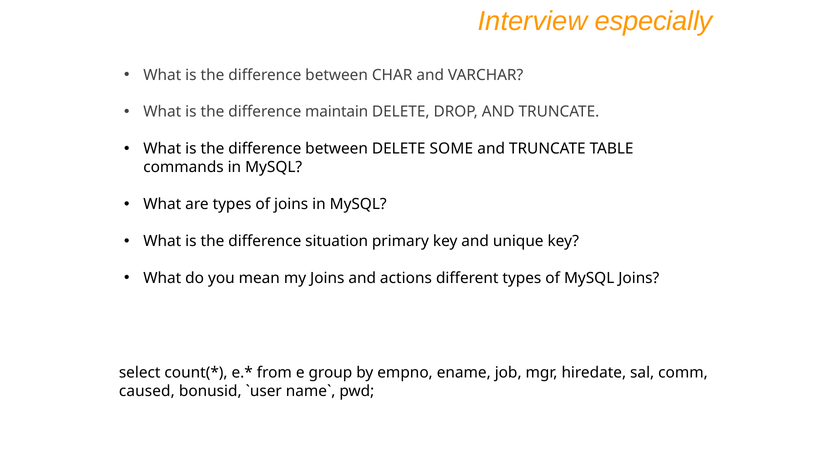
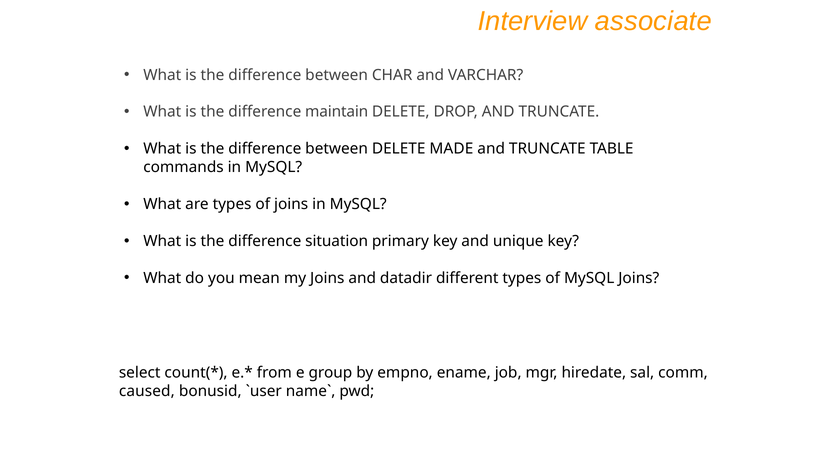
especially: especially -> associate
SOME: SOME -> MADE
actions: actions -> datadir
